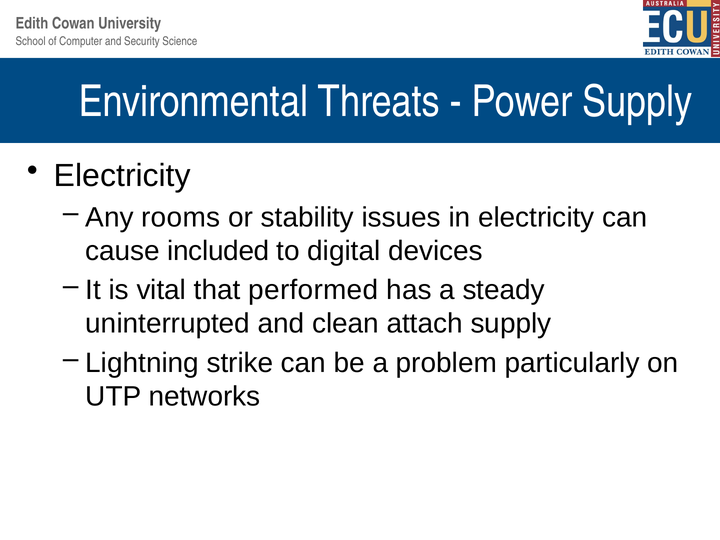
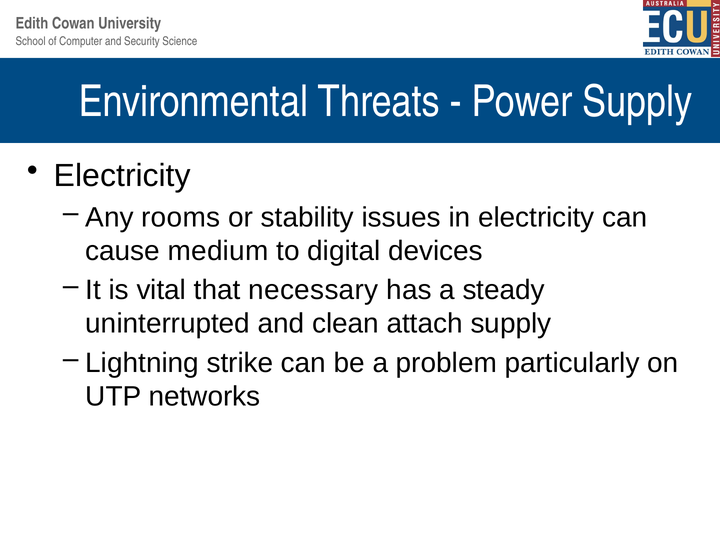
included: included -> medium
performed: performed -> necessary
